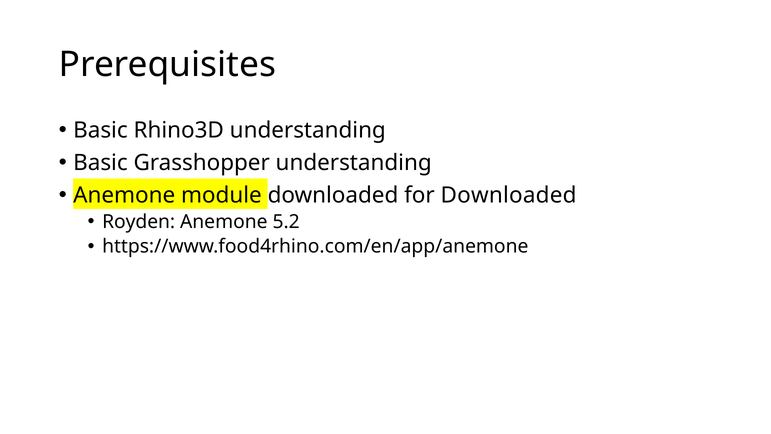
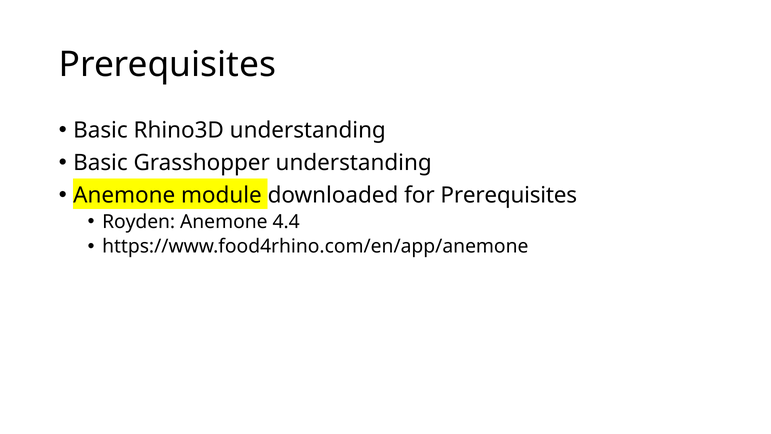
for Downloaded: Downloaded -> Prerequisites
5.2: 5.2 -> 4.4
